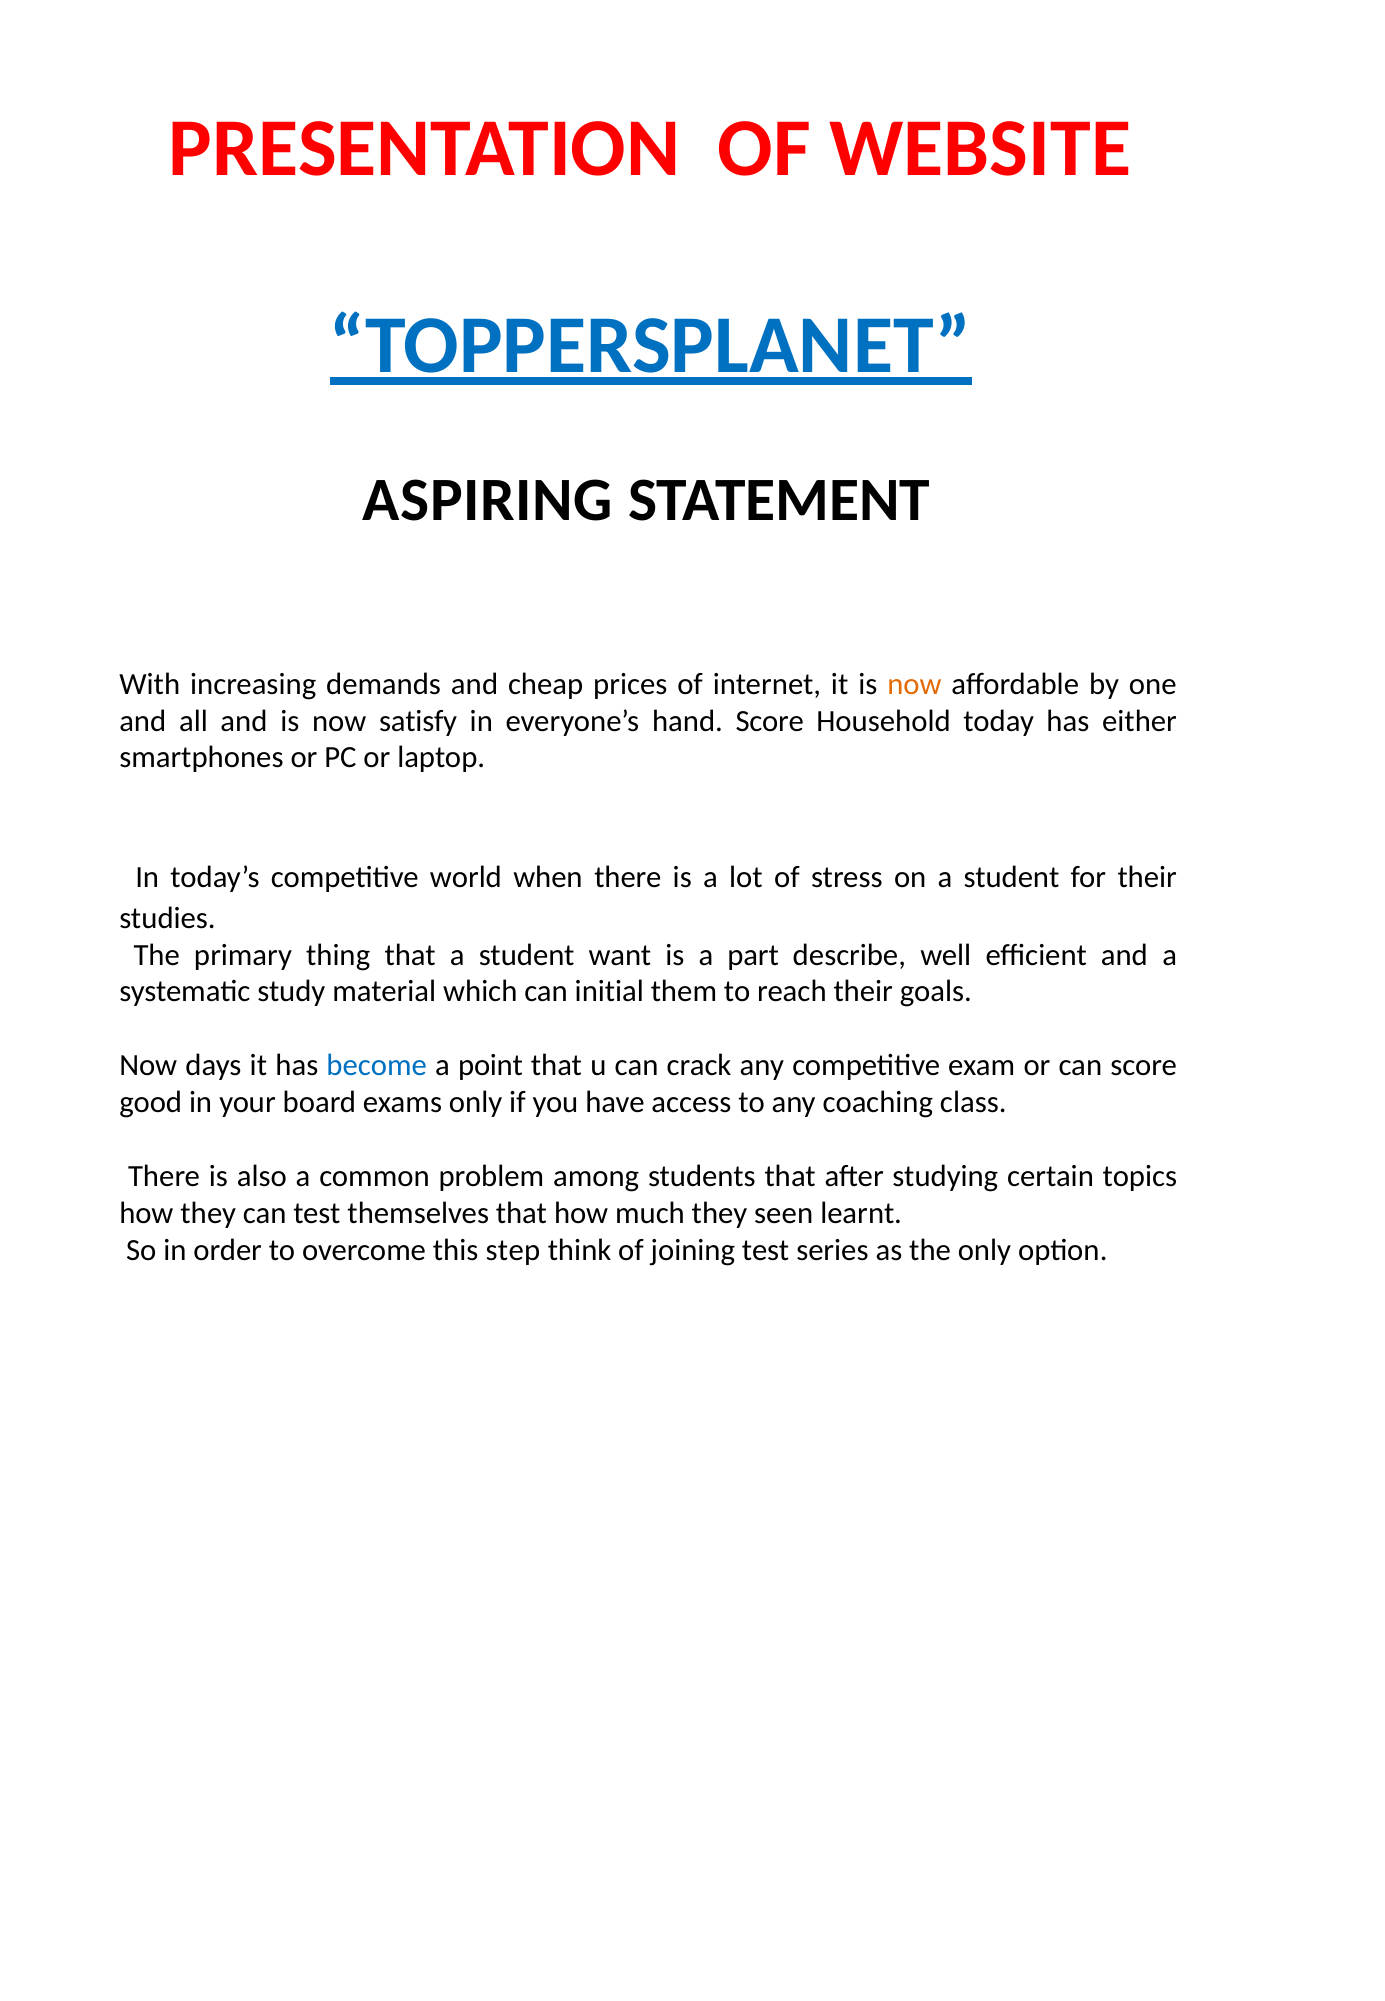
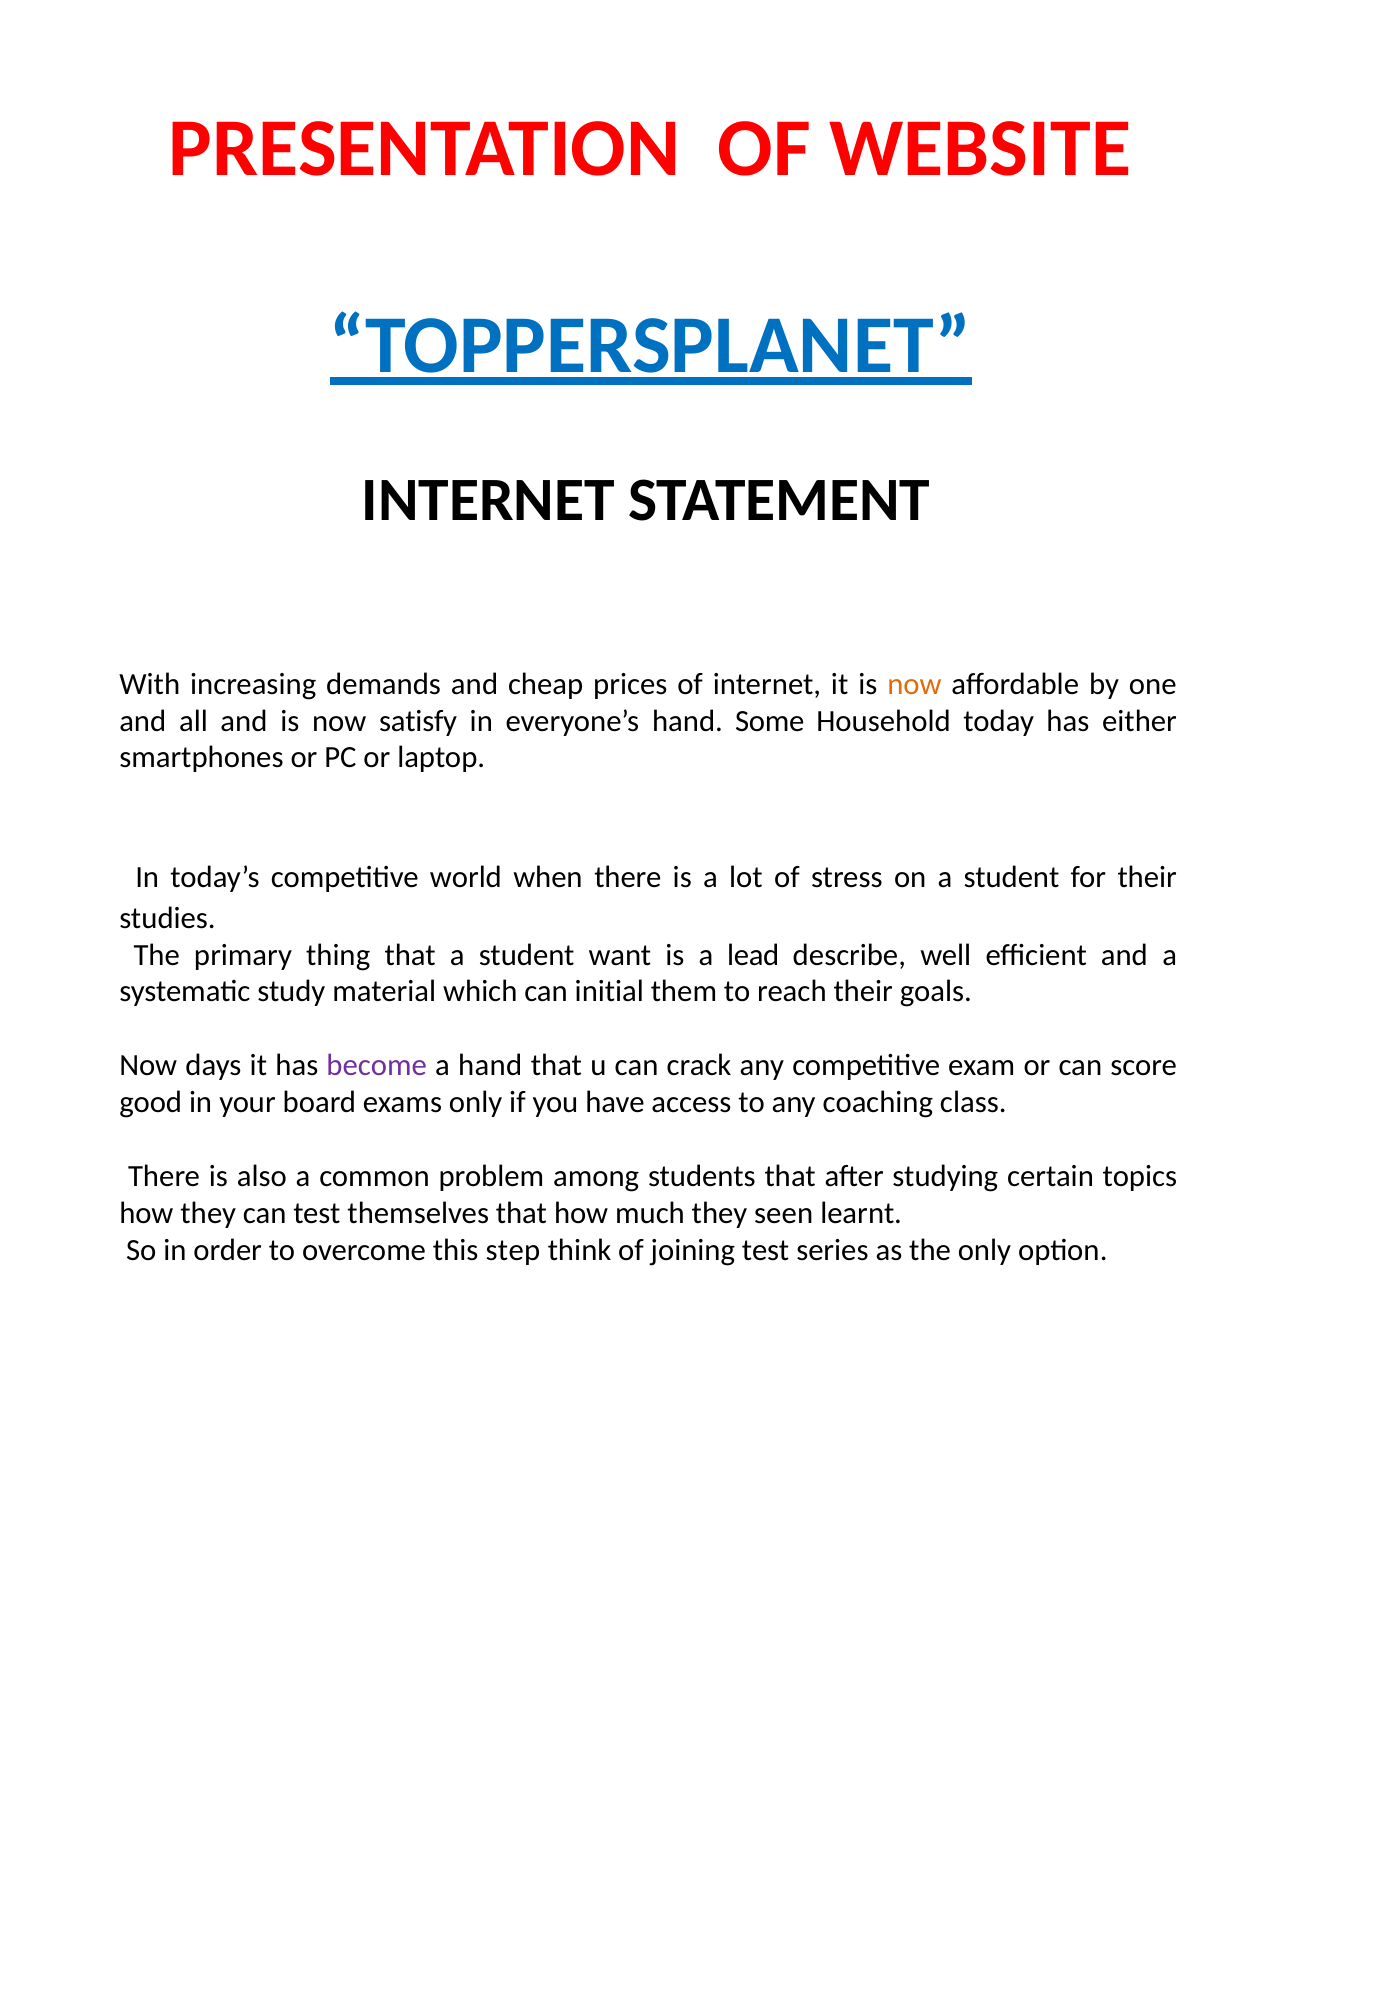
ASPIRING at (488, 500): ASPIRING -> INTERNET
hand Score: Score -> Some
part: part -> lead
become colour: blue -> purple
a point: point -> hand
